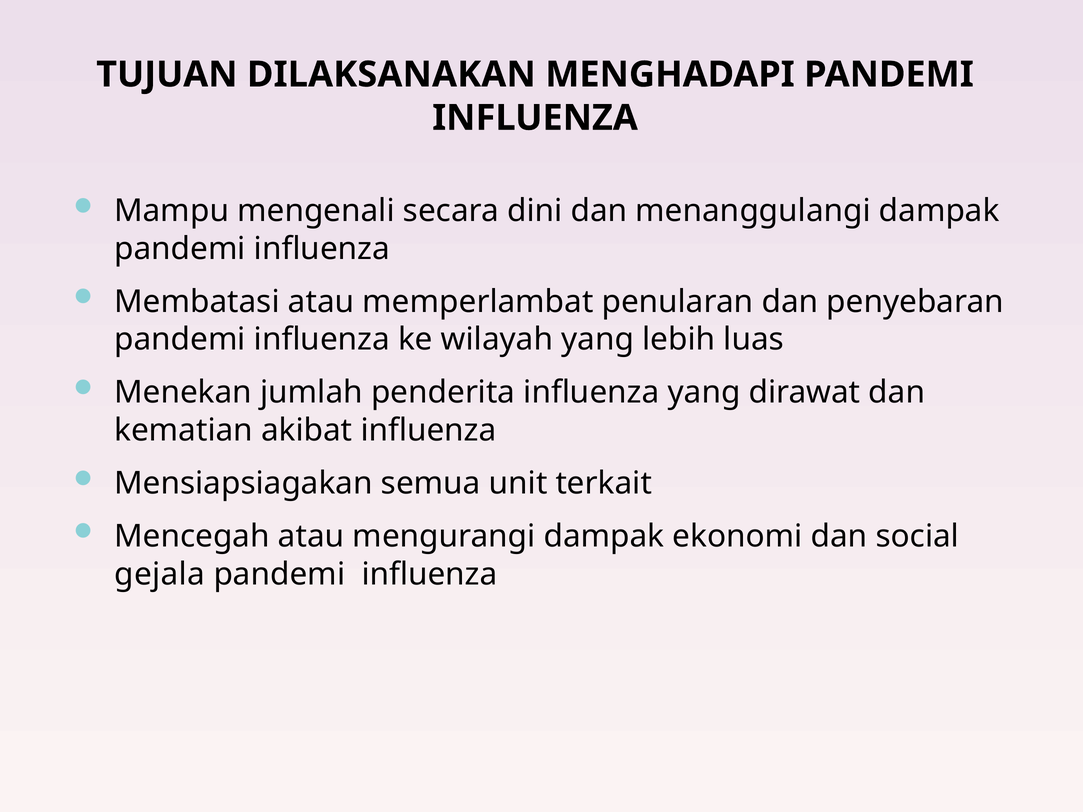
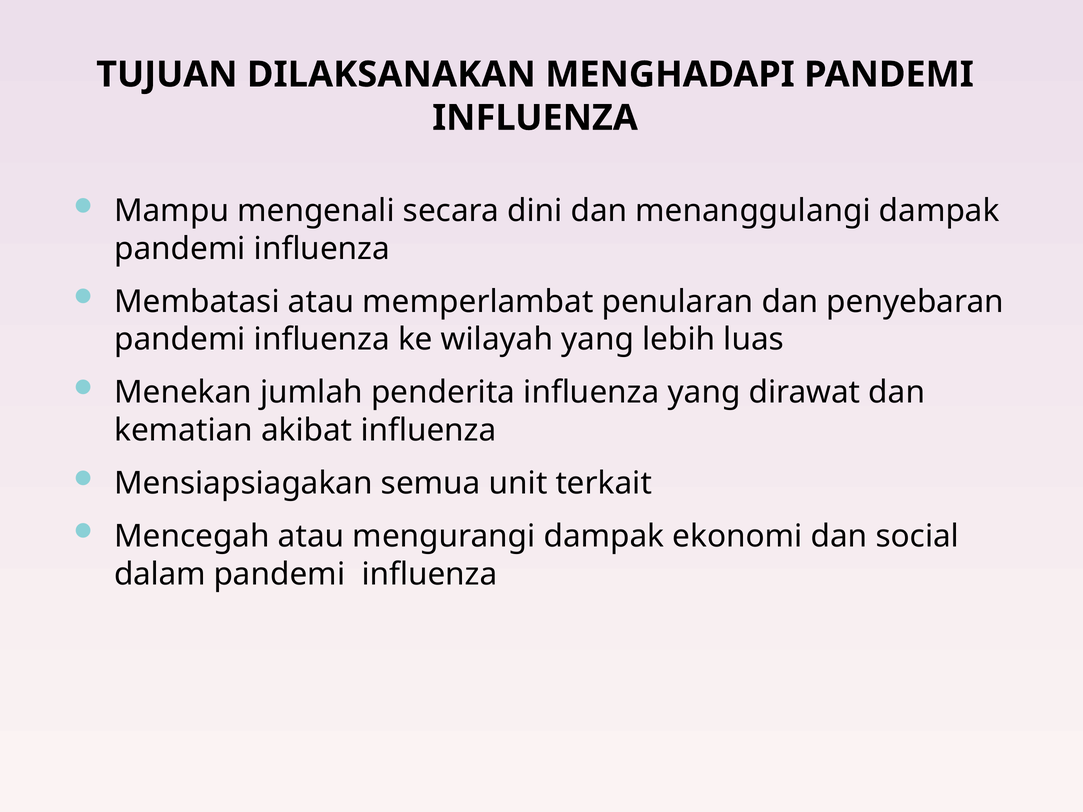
gejala: gejala -> dalam
